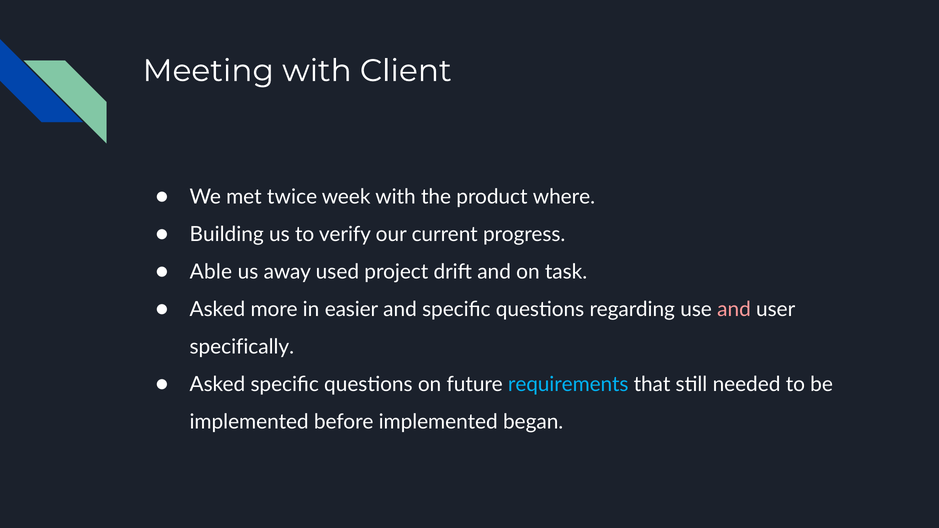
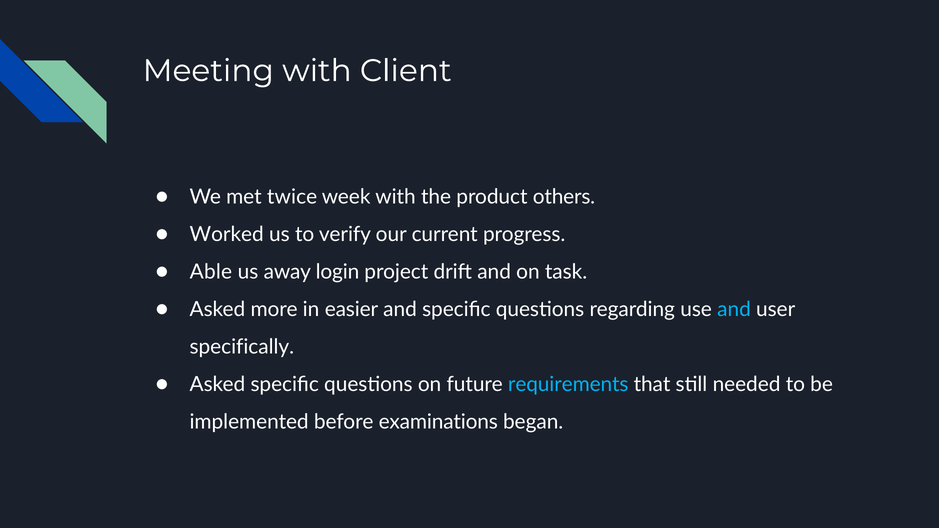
where: where -> others
Building: Building -> Worked
used: used -> login
and at (734, 309) colour: pink -> light blue
before implemented: implemented -> examinations
